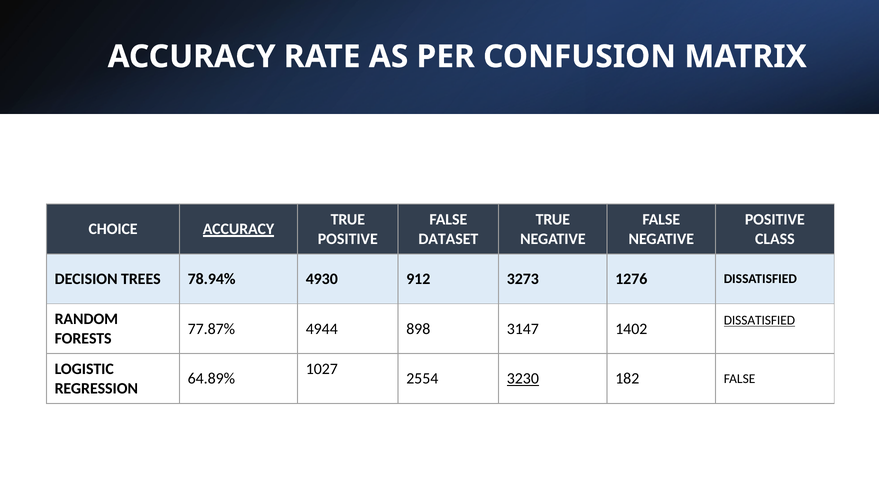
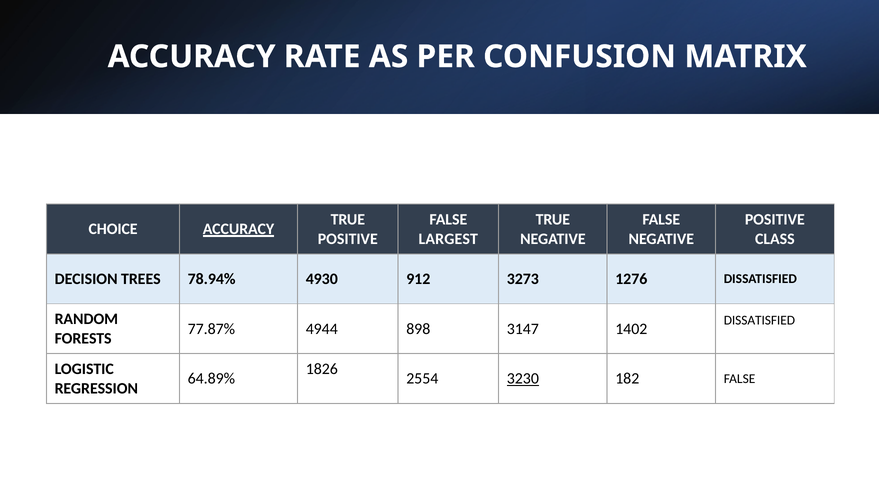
DATASET: DATASET -> LARGEST
DISSATISFIED at (759, 320) underline: present -> none
1027: 1027 -> 1826
